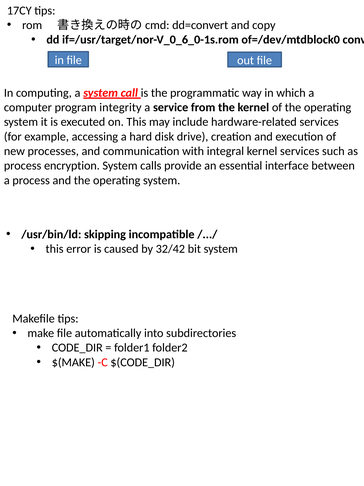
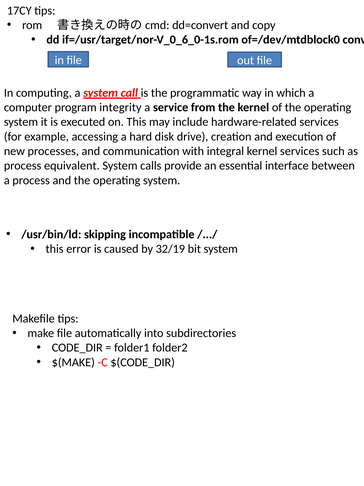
encryption: encryption -> equivalent
32/42: 32/42 -> 32/19
